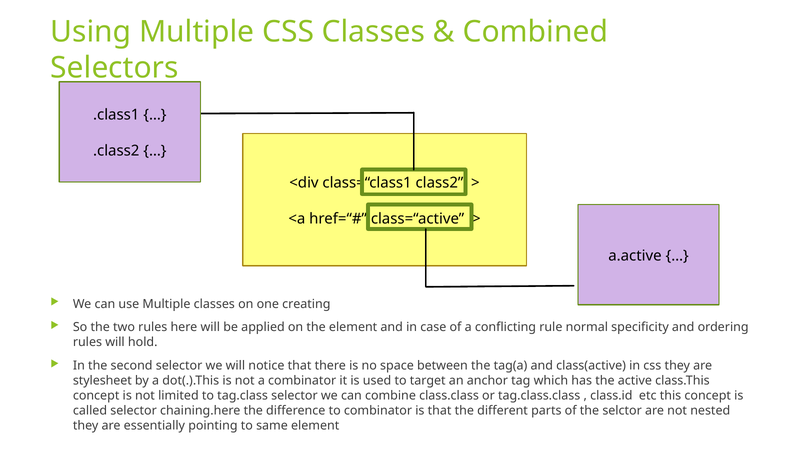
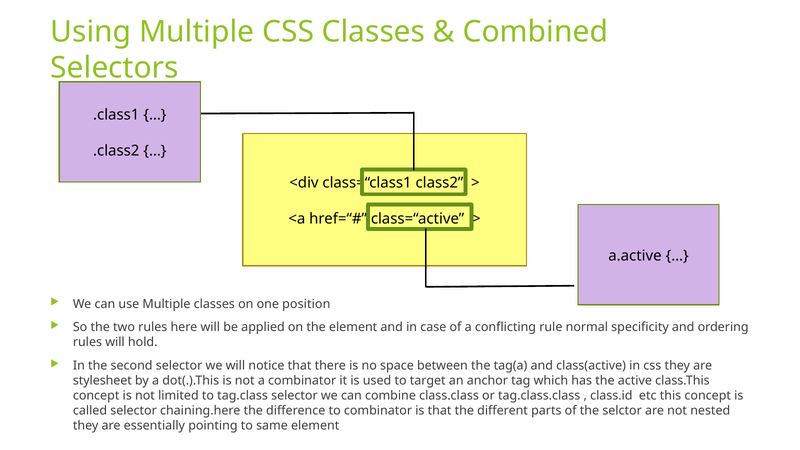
creating: creating -> position
